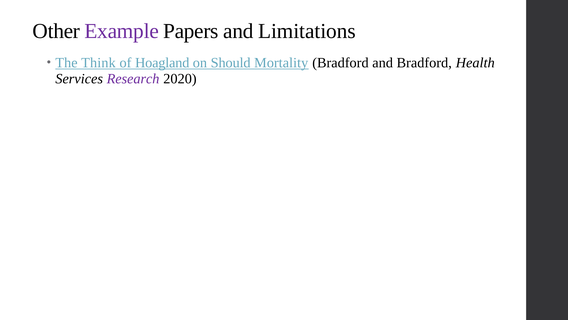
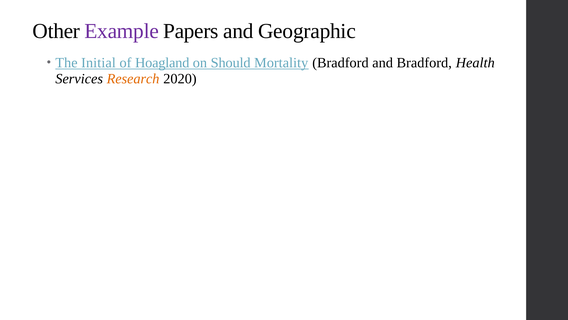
Limitations: Limitations -> Geographic
Think: Think -> Initial
Research colour: purple -> orange
